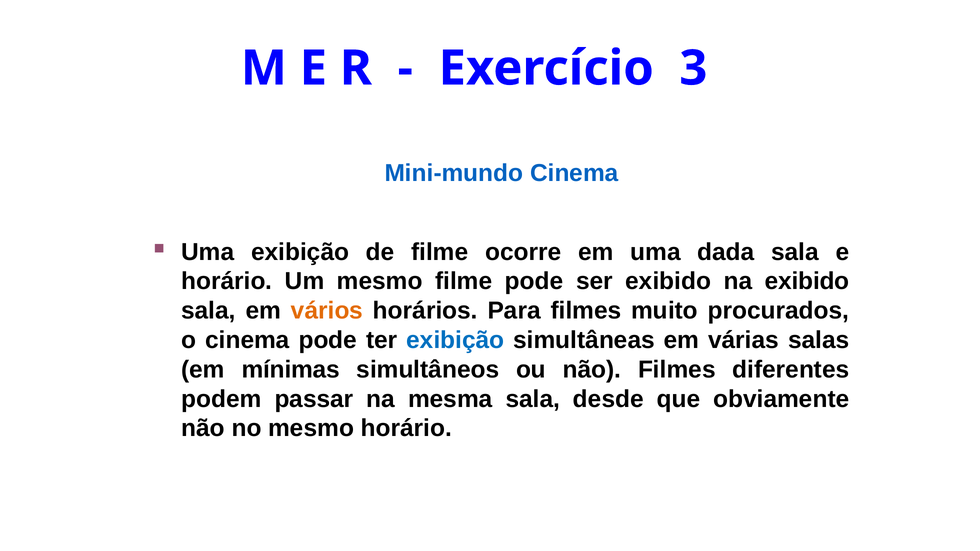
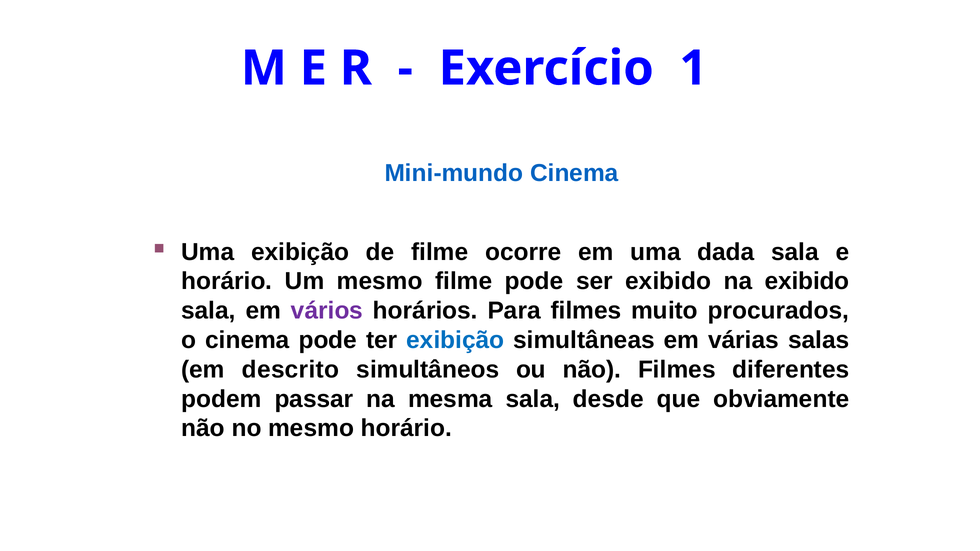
3: 3 -> 1
vários colour: orange -> purple
mínimas: mínimas -> descrito
